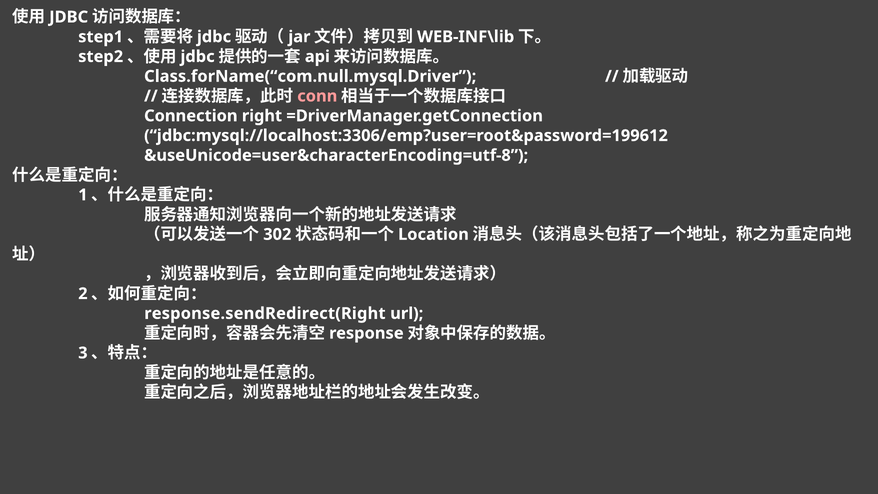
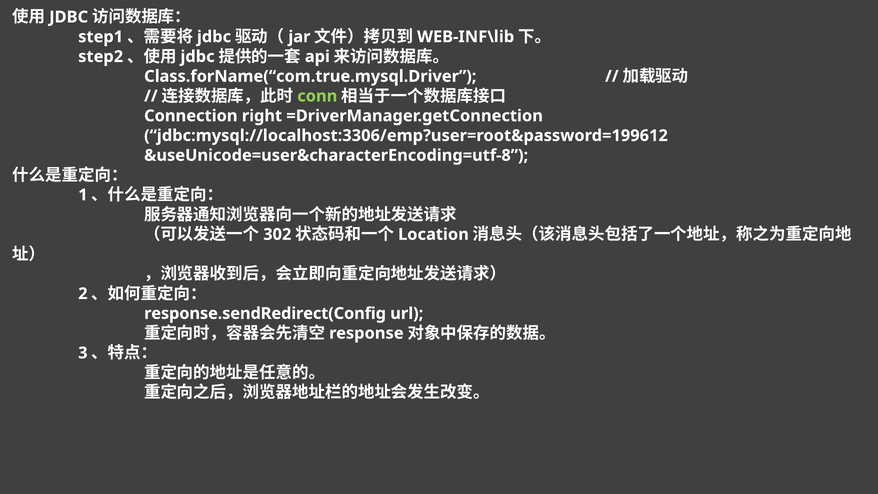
Class.forName(“com.null.mysql.Driver: Class.forName(“com.null.mysql.Driver -> Class.forName(“com.true.mysql.Driver
conn colour: pink -> light green
response.sendRedirect(Right: response.sendRedirect(Right -> response.sendRedirect(Config
